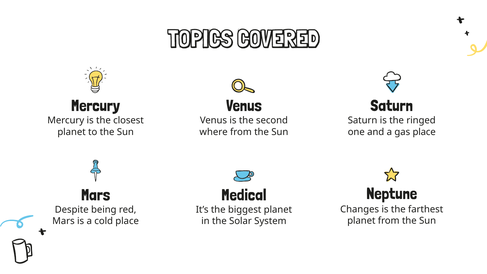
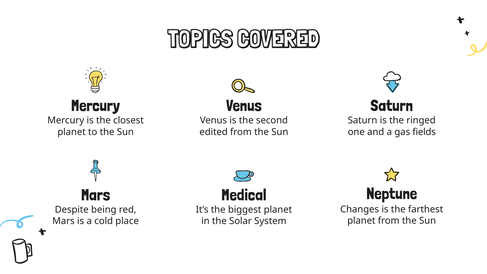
where: where -> edited
gas place: place -> fields
